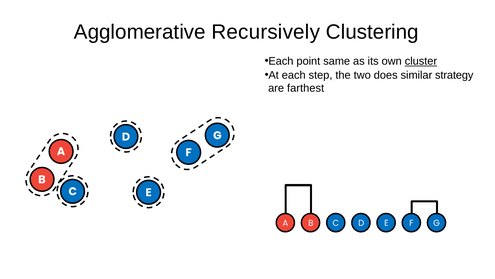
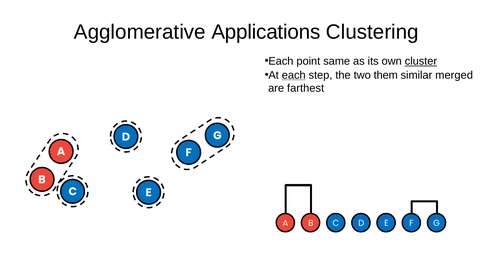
Recursively: Recursively -> Applications
each at (294, 75) underline: none -> present
does: does -> them
strategy: strategy -> merged
